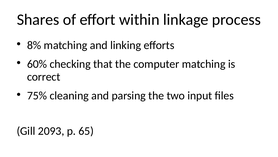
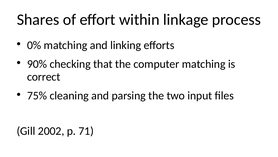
8%: 8% -> 0%
60%: 60% -> 90%
2093: 2093 -> 2002
65: 65 -> 71
